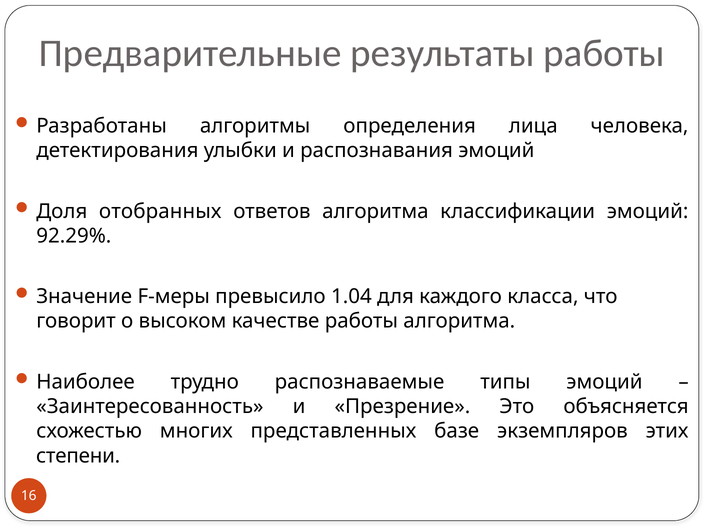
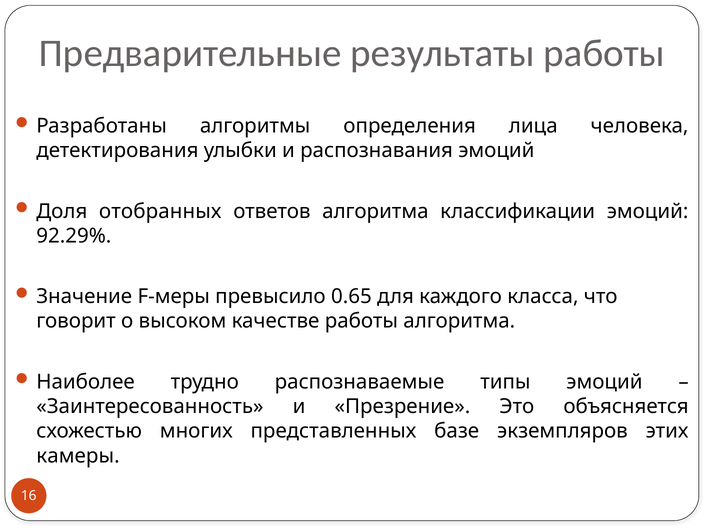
1.04: 1.04 -> 0.65
степени: степени -> камеры
